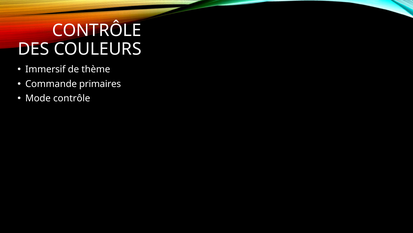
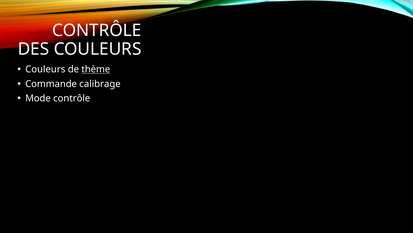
Immersif at (45, 69): Immersif -> Couleurs
thème underline: none -> present
primaires: primaires -> calibrage
